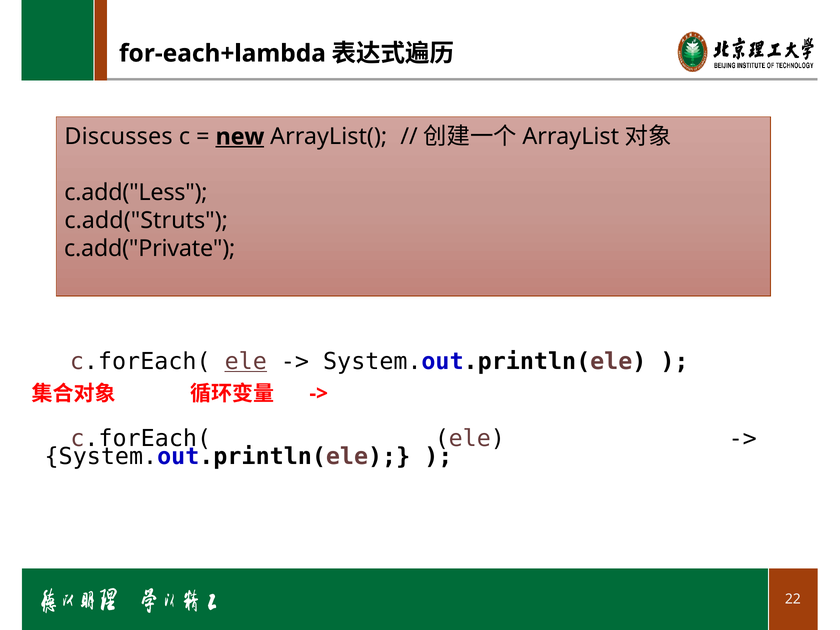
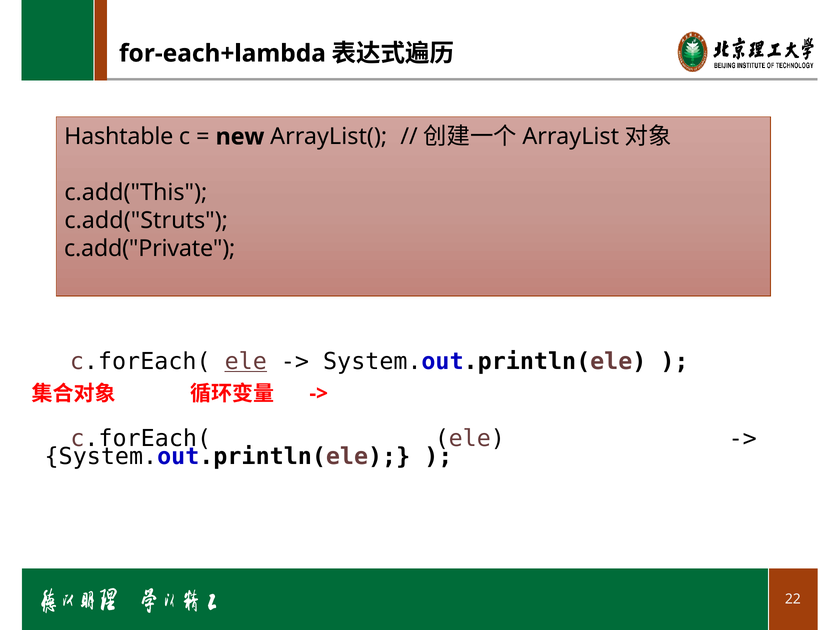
Discusses: Discusses -> Hashtable
new underline: present -> none
c.add("Less: c.add("Less -> c.add("This
